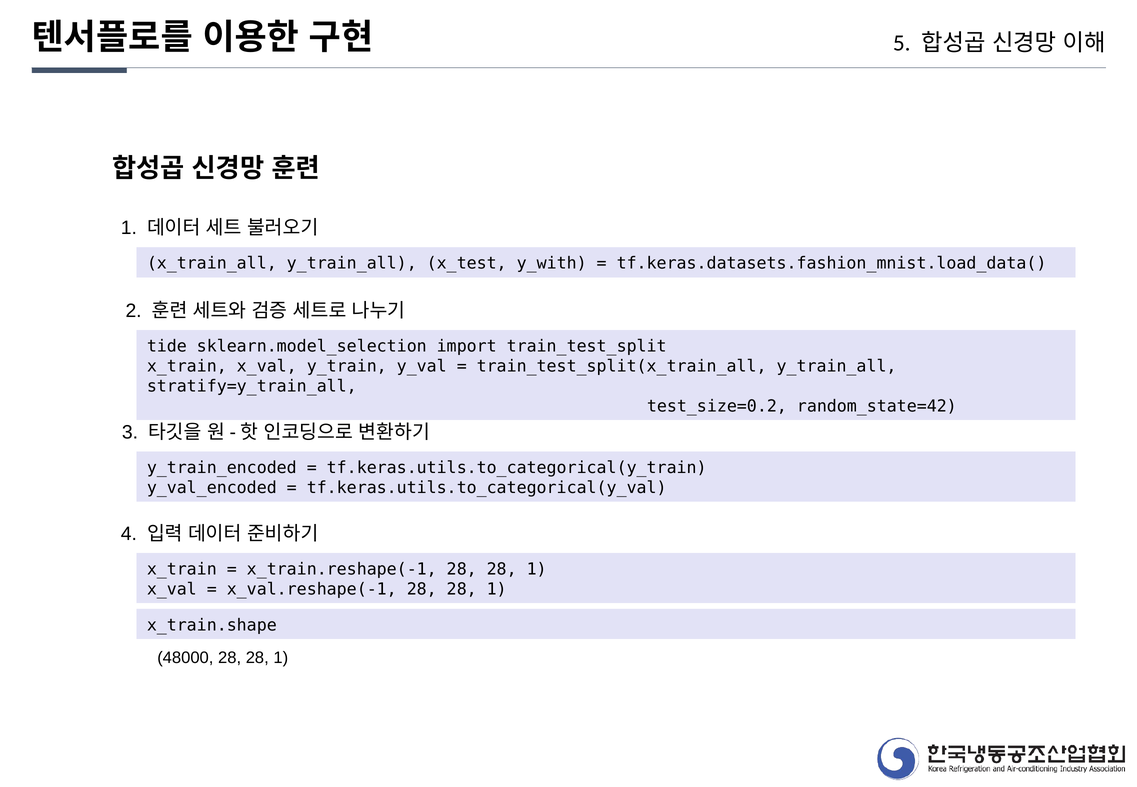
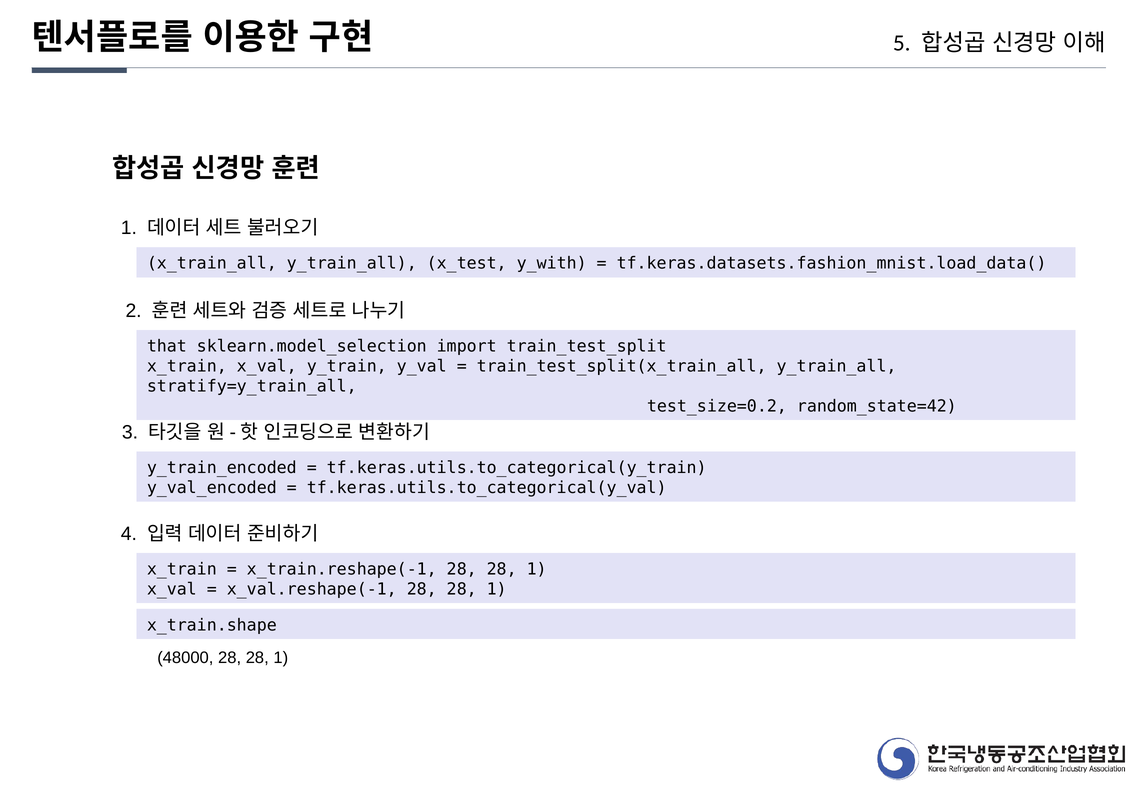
tide: tide -> that
